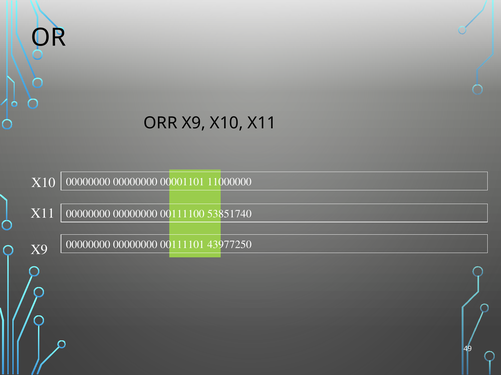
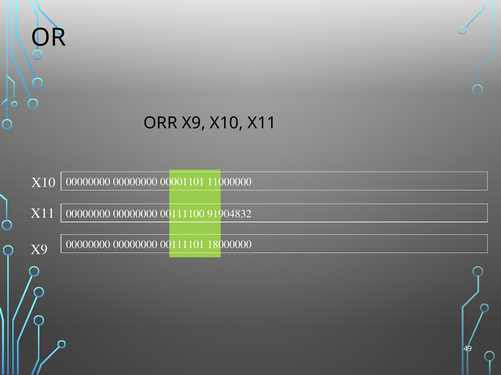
53851740: 53851740 -> 91904832
43977250: 43977250 -> 18000000
